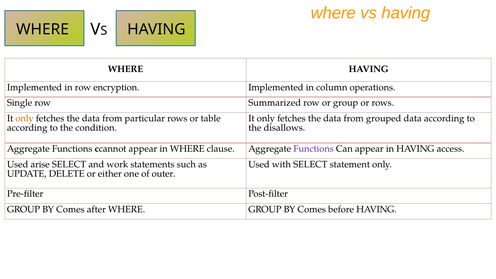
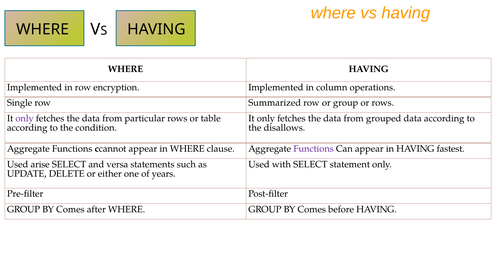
only at (25, 118) colour: orange -> purple
access: access -> fastest
work: work -> versa
outer: outer -> years
